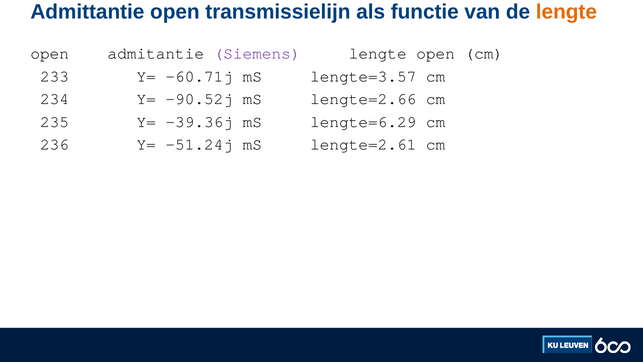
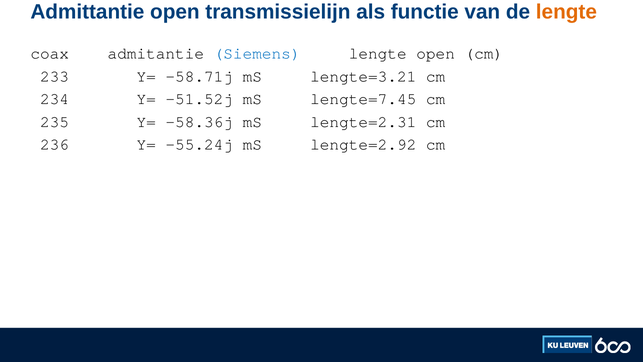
open at (50, 53): open -> coax
Siemens colour: purple -> blue
-60.71j: -60.71j -> -58.71j
lengte=3.57: lengte=3.57 -> lengte=3.21
-90.52j: -90.52j -> -51.52j
lengte=2.66: lengte=2.66 -> lengte=7.45
-39.36j: -39.36j -> -58.36j
lengte=6.29: lengte=6.29 -> lengte=2.31
-51.24j: -51.24j -> -55.24j
lengte=2.61: lengte=2.61 -> lengte=2.92
